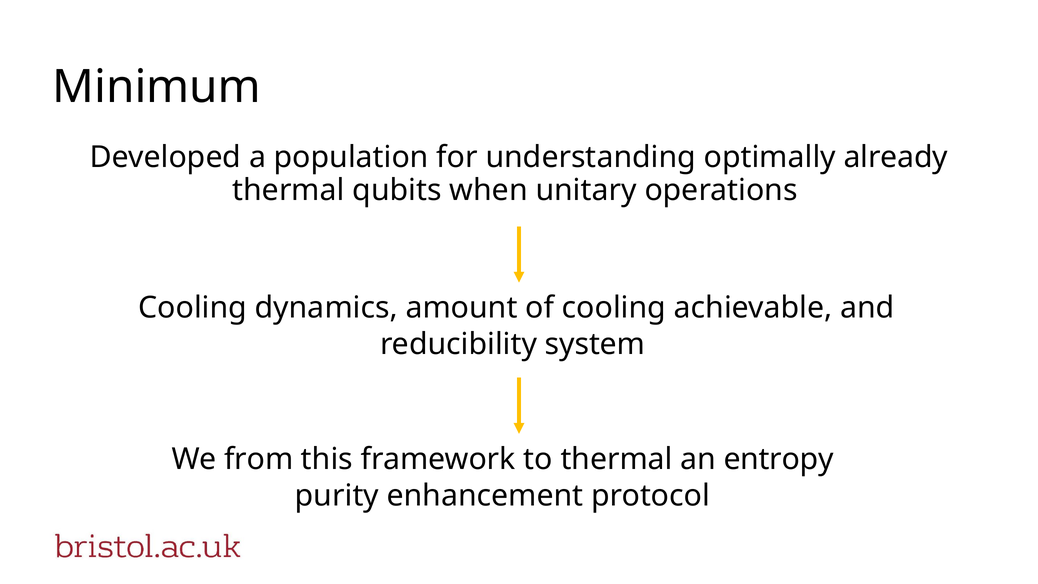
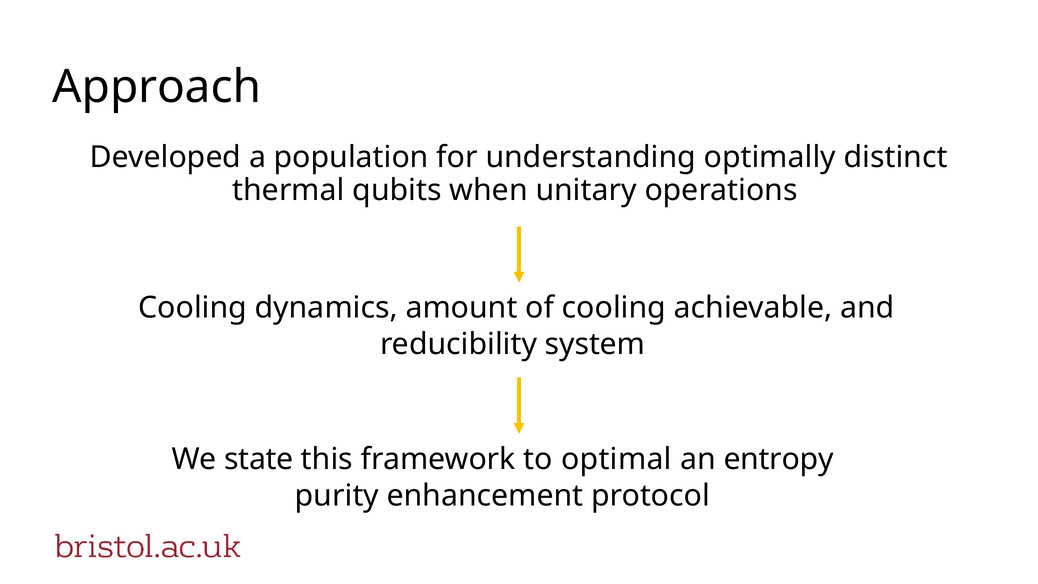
Minimum: Minimum -> Approach
already: already -> distinct
from: from -> state
to thermal: thermal -> optimal
